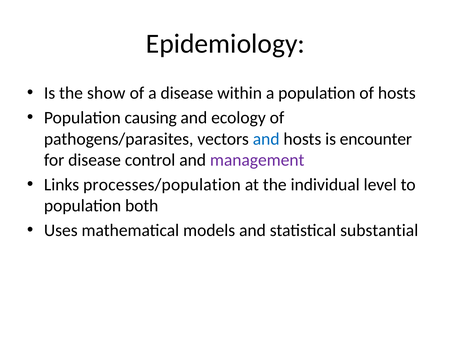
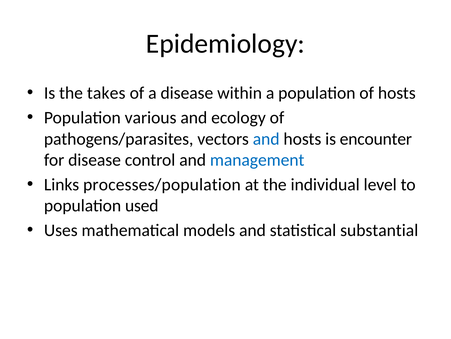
show: show -> takes
causing: causing -> various
management colour: purple -> blue
both: both -> used
